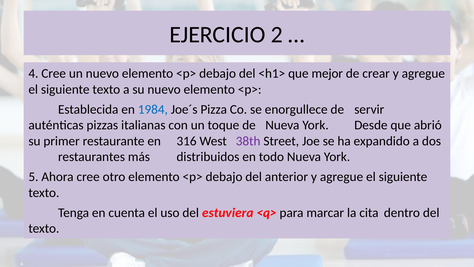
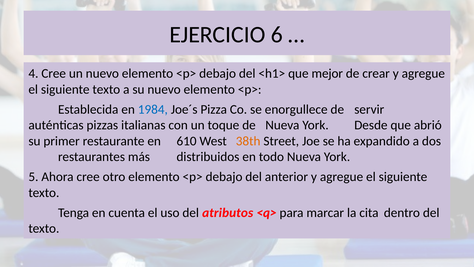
2: 2 -> 6
316: 316 -> 610
38th colour: purple -> orange
estuviera: estuviera -> atributos
